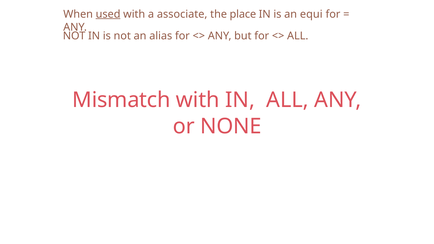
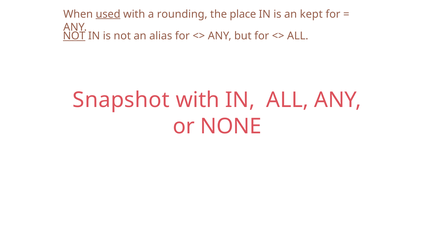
associate: associate -> rounding
equi: equi -> kept
NOT at (74, 36) underline: none -> present
Mismatch: Mismatch -> Snapshot
